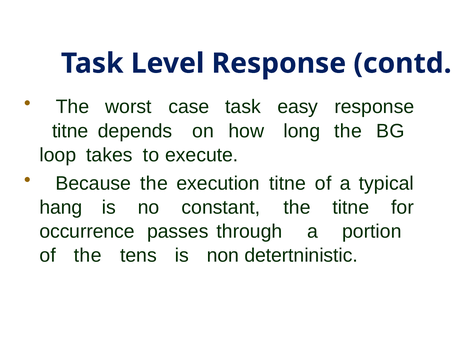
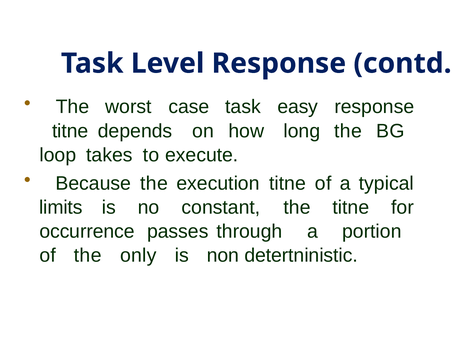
hang: hang -> limits
tens: tens -> only
